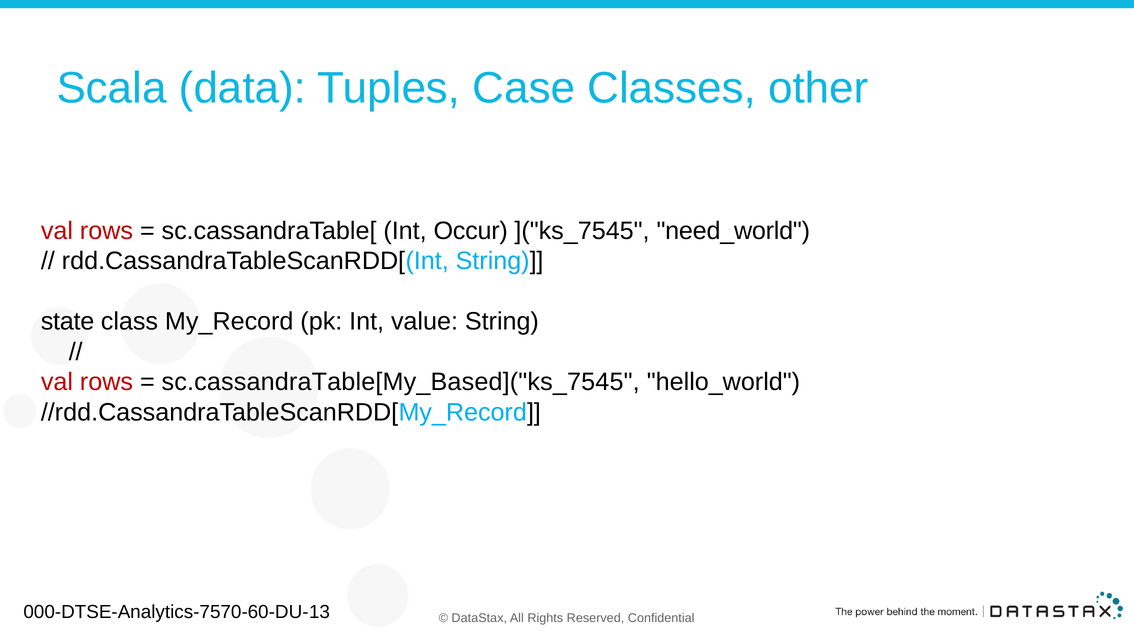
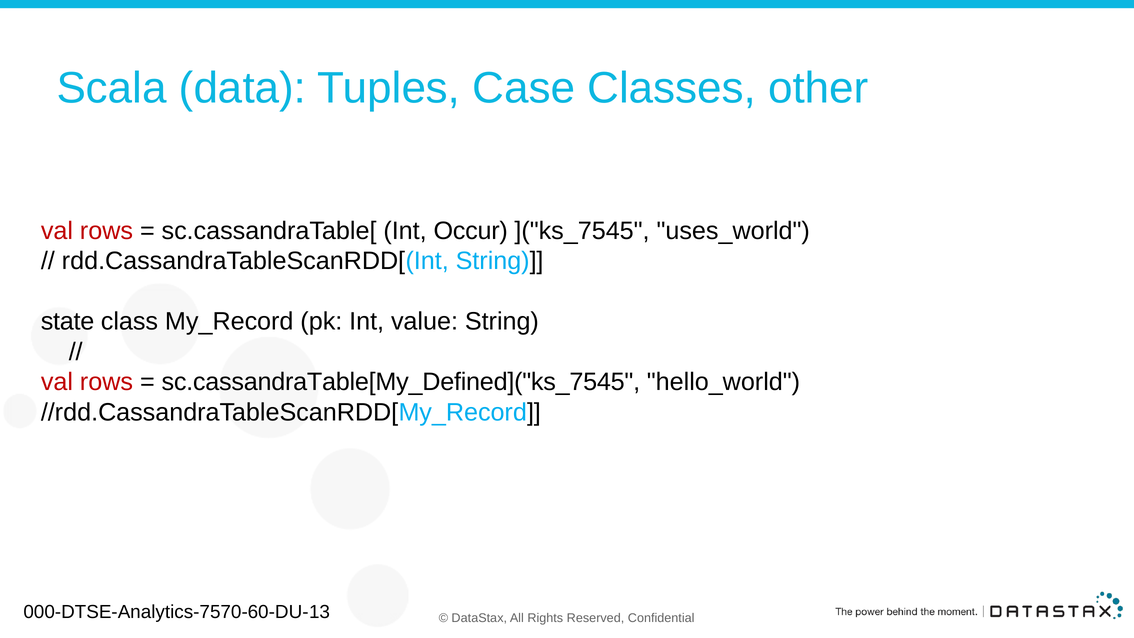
need_world: need_world -> uses_world
sc.cassandraTable[My_Based]("ks_7545: sc.cassandraTable[My_Based]("ks_7545 -> sc.cassandraTable[My_Defined]("ks_7545
